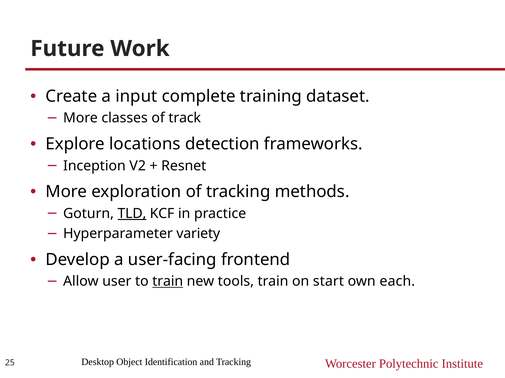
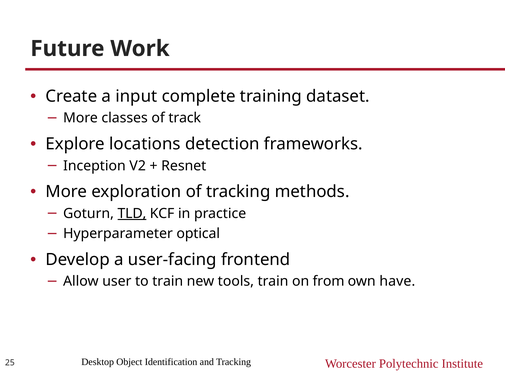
variety: variety -> optical
train at (168, 282) underline: present -> none
start: start -> from
each: each -> have
